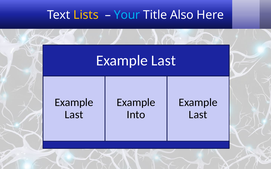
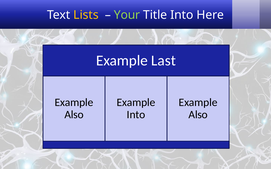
Your colour: light blue -> light green
Title Also: Also -> Into
Last at (74, 115): Last -> Also
Last at (198, 115): Last -> Also
